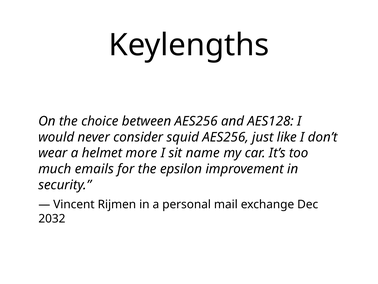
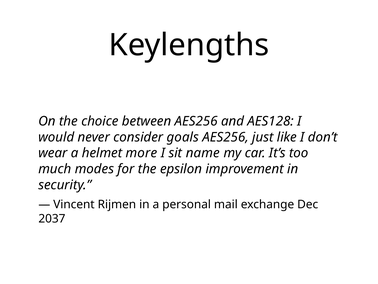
squid: squid -> goals
emails: emails -> modes
2032: 2032 -> 2037
